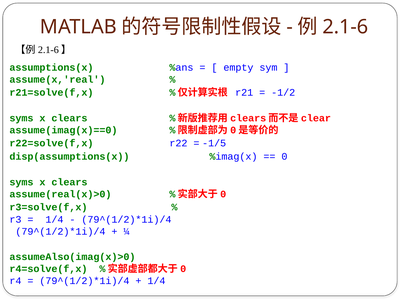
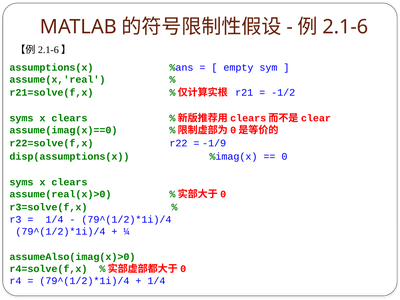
-1/5: -1/5 -> -1/9
